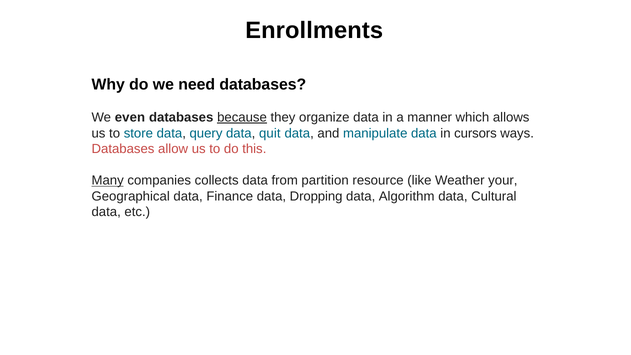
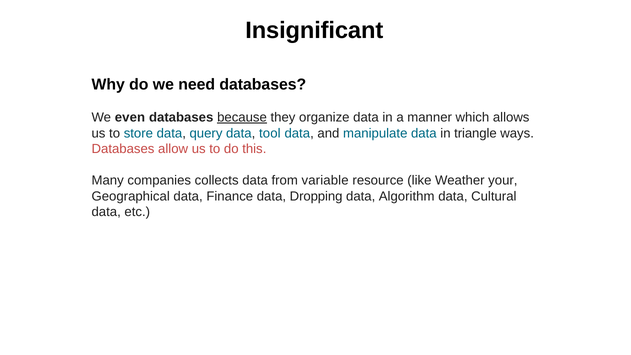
Enrollments: Enrollments -> Insignificant
quit: quit -> tool
cursors: cursors -> triangle
Many underline: present -> none
partition: partition -> variable
